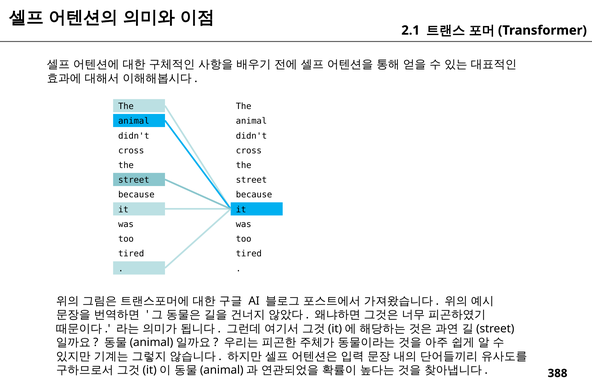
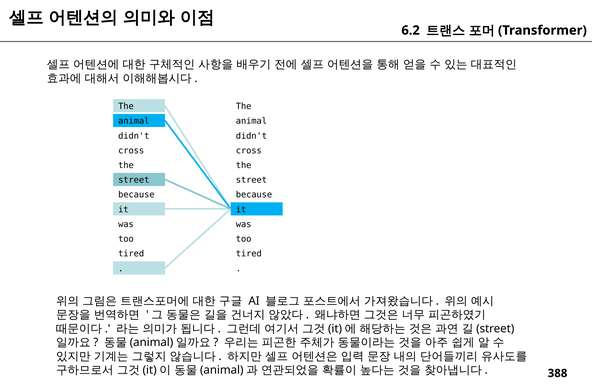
2.1: 2.1 -> 6.2
